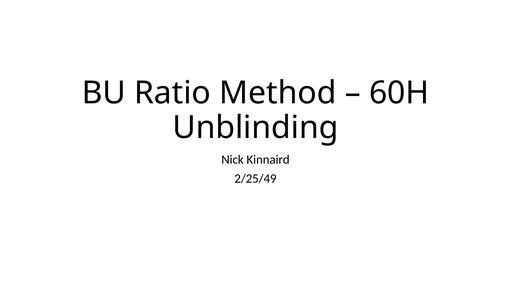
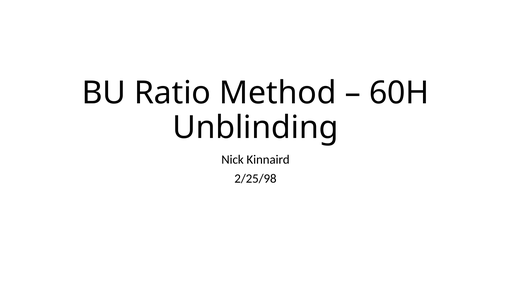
2/25/49: 2/25/49 -> 2/25/98
